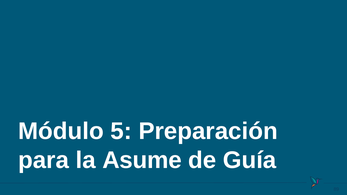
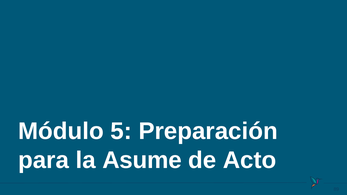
Guía: Guía -> Acto
